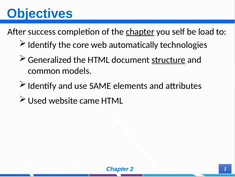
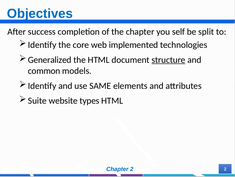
chapter at (140, 32) underline: present -> none
load: load -> split
automatically: automatically -> implemented
Used: Used -> Suite
came: came -> types
